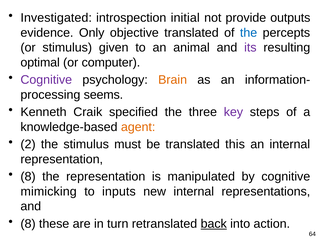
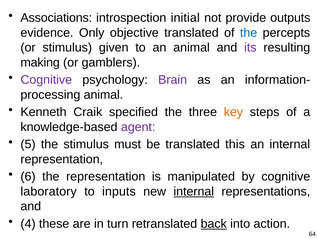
Investigated: Investigated -> Associations
optimal: optimal -> making
computer: computer -> gamblers
Brain colour: orange -> purple
seems at (103, 95): seems -> animal
key colour: purple -> orange
agent colour: orange -> purple
2: 2 -> 5
8 at (28, 177): 8 -> 6
mimicking: mimicking -> laboratory
internal at (194, 192) underline: none -> present
8 at (28, 224): 8 -> 4
